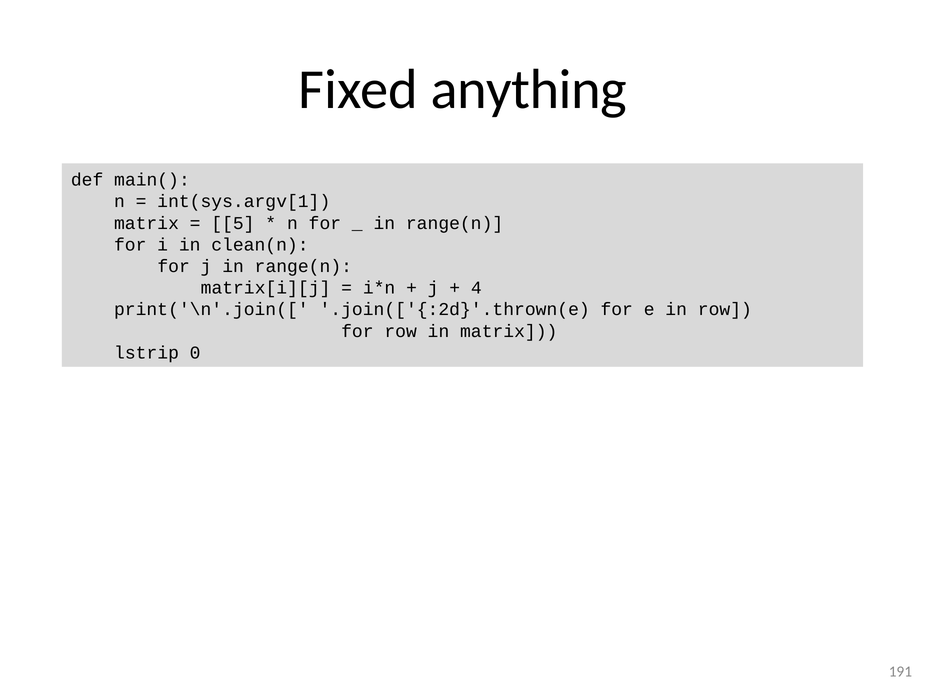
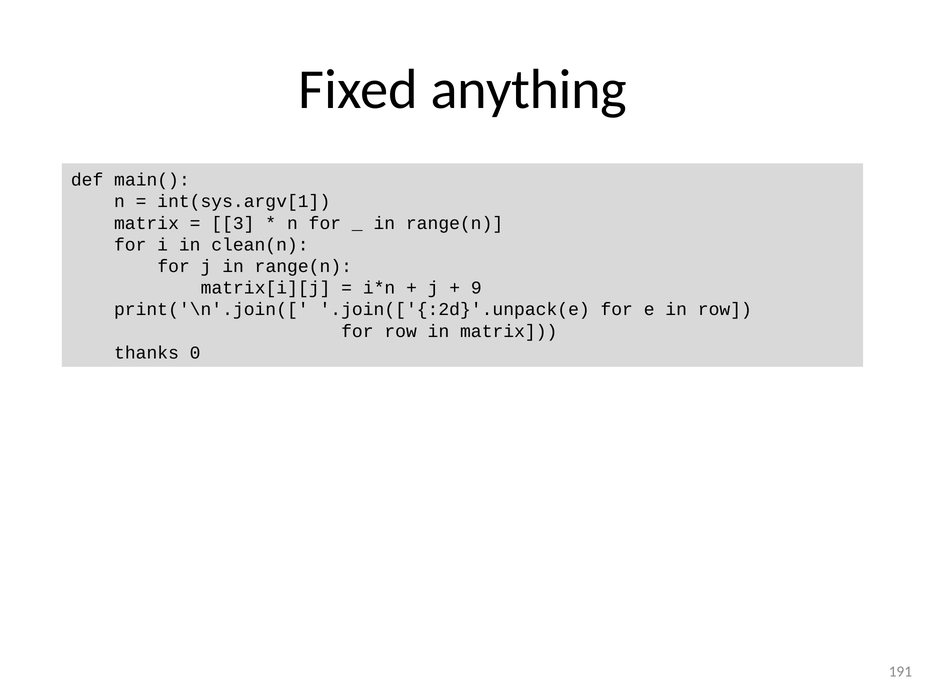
5: 5 -> 3
4: 4 -> 9
.join(['{:2d}'.thrown(e: .join(['{:2d}'.thrown(e -> .join(['{:2d}'.unpack(e
lstrip: lstrip -> thanks
